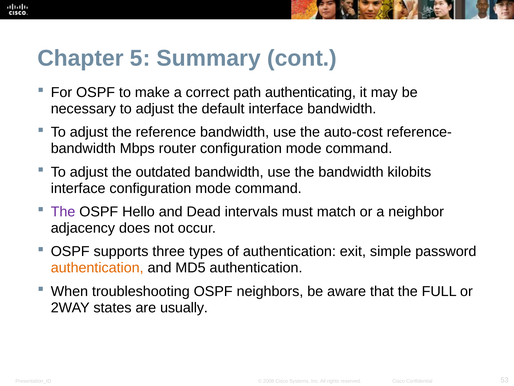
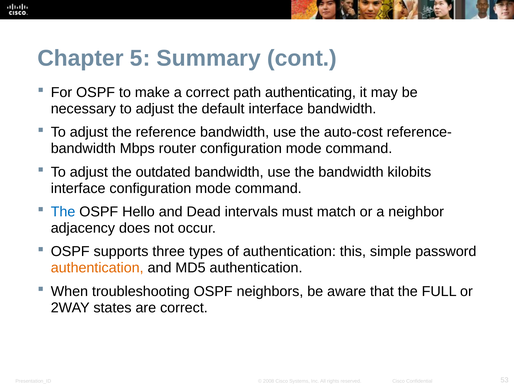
The at (63, 212) colour: purple -> blue
exit: exit -> this
are usually: usually -> correct
